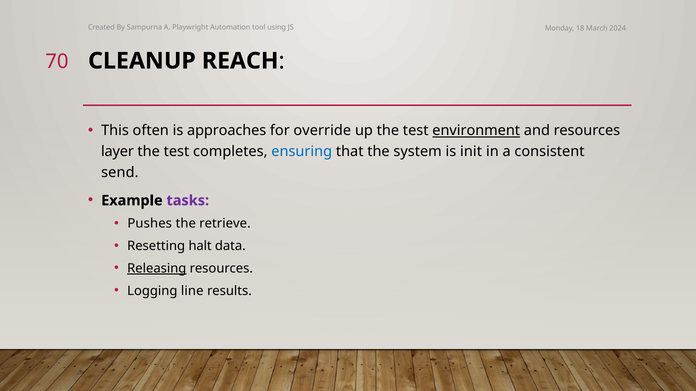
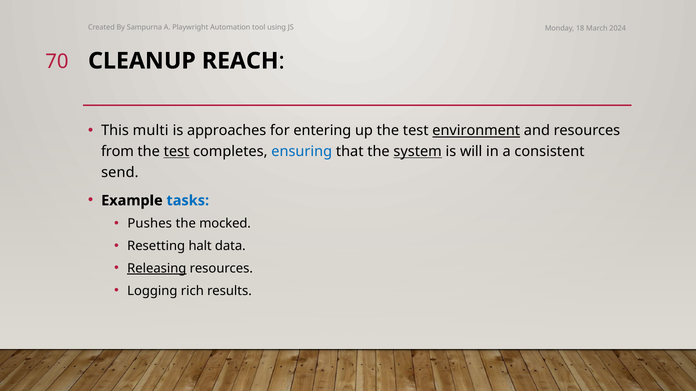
often: often -> multi
override: override -> entering
layer: layer -> from
test at (176, 152) underline: none -> present
system underline: none -> present
init: init -> will
tasks colour: purple -> blue
retrieve: retrieve -> mocked
line: line -> rich
